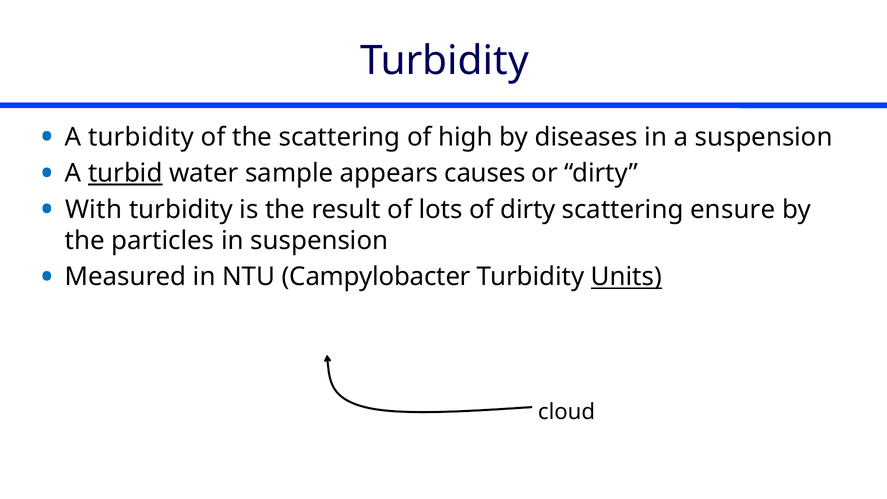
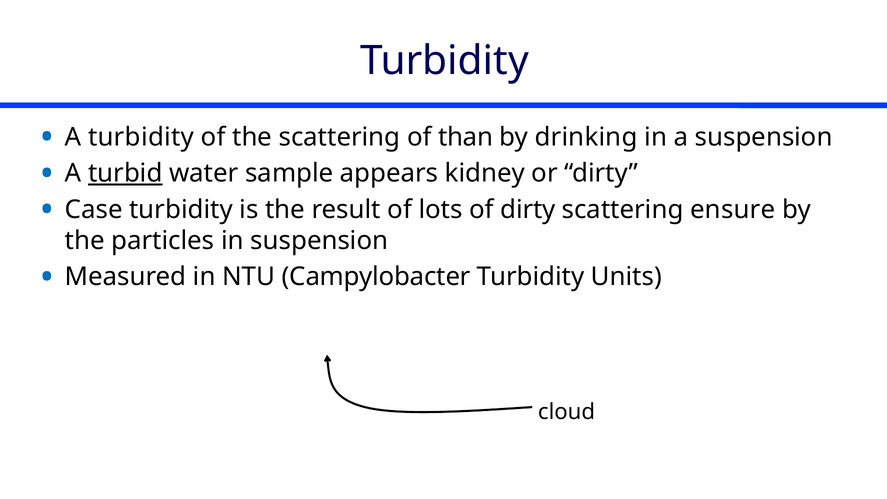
high: high -> than
diseases: diseases -> drinking
causes: causes -> kidney
With: With -> Case
Units underline: present -> none
